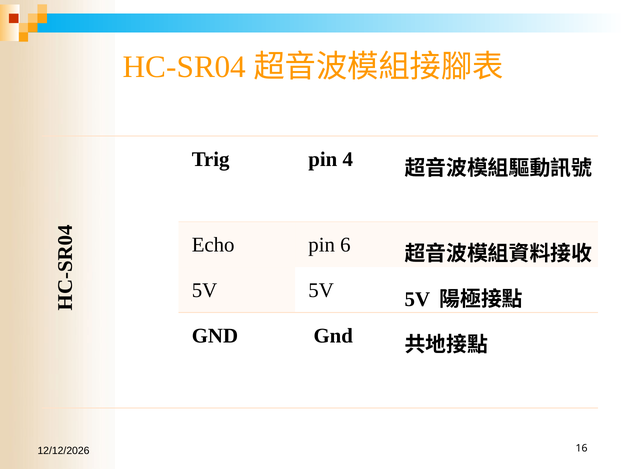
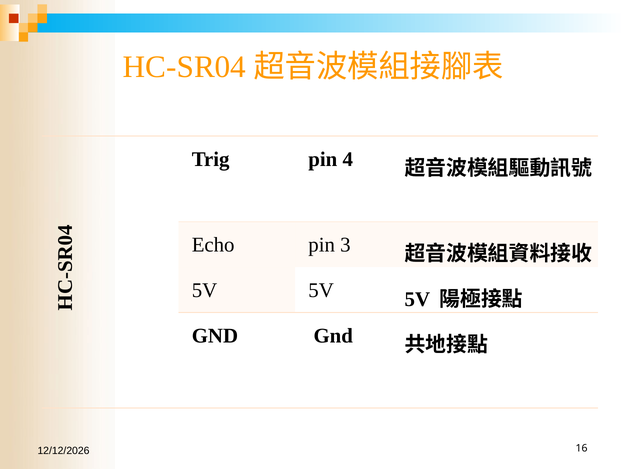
6: 6 -> 3
